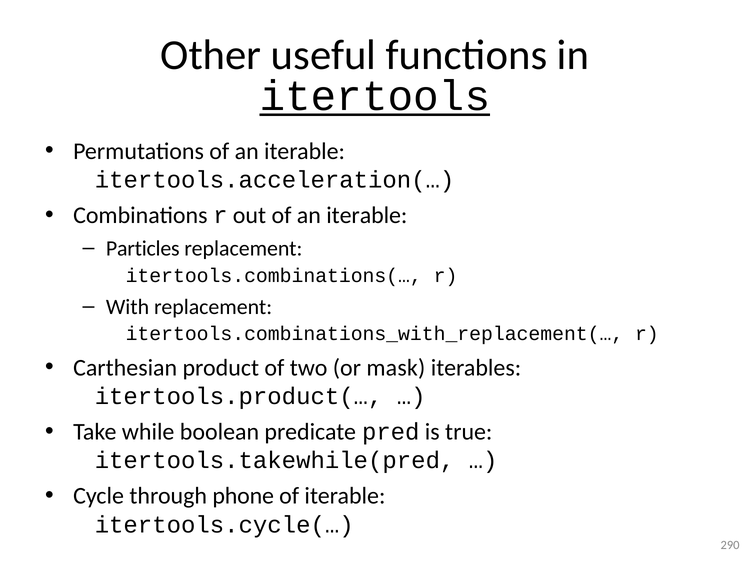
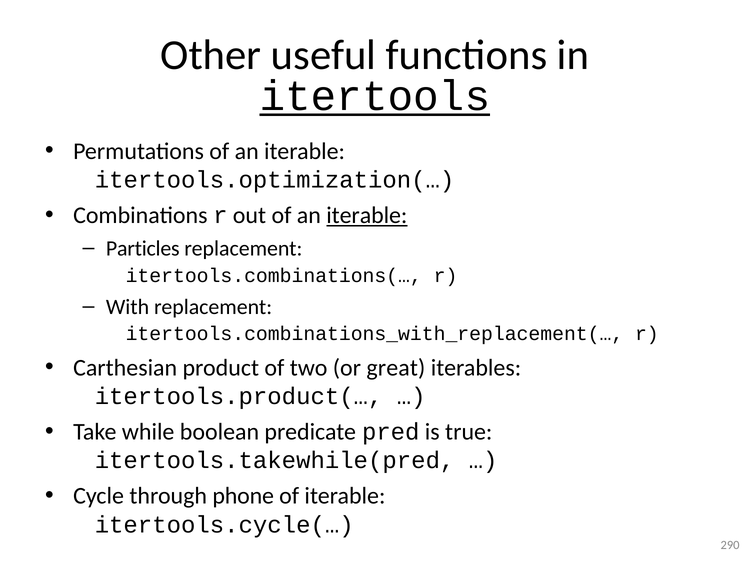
itertools.acceleration(…: itertools.acceleration(… -> itertools.optimization(…
iterable at (367, 215) underline: none -> present
mask: mask -> great
